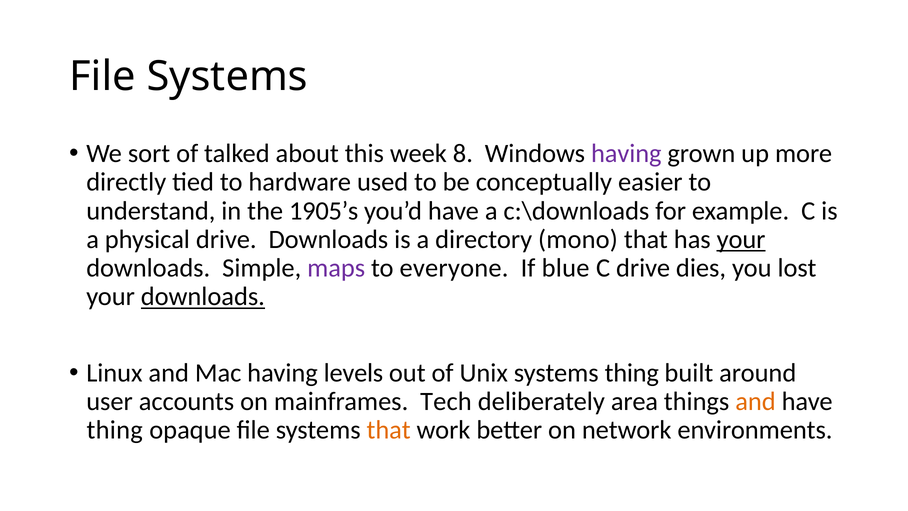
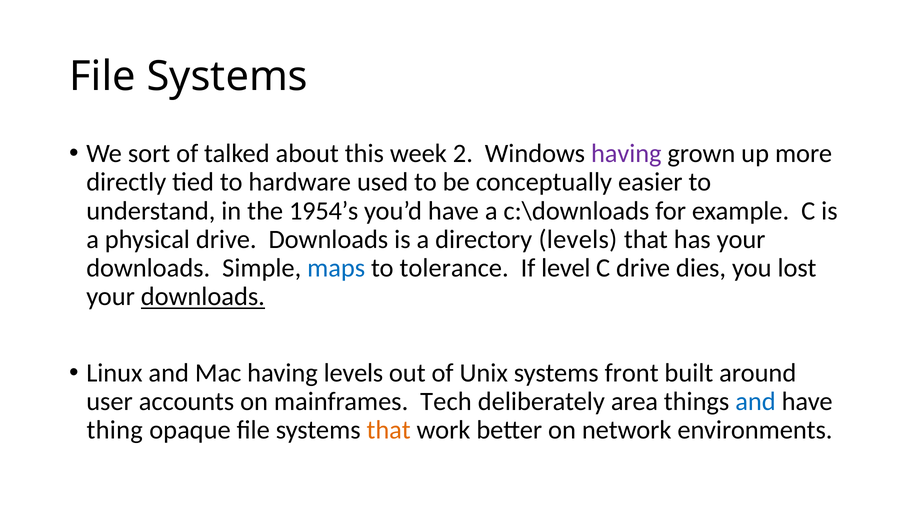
8: 8 -> 2
1905’s: 1905’s -> 1954’s
directory mono: mono -> levels
your at (741, 239) underline: present -> none
maps colour: purple -> blue
everyone: everyone -> tolerance
blue: blue -> level
systems thing: thing -> front
and at (756, 401) colour: orange -> blue
